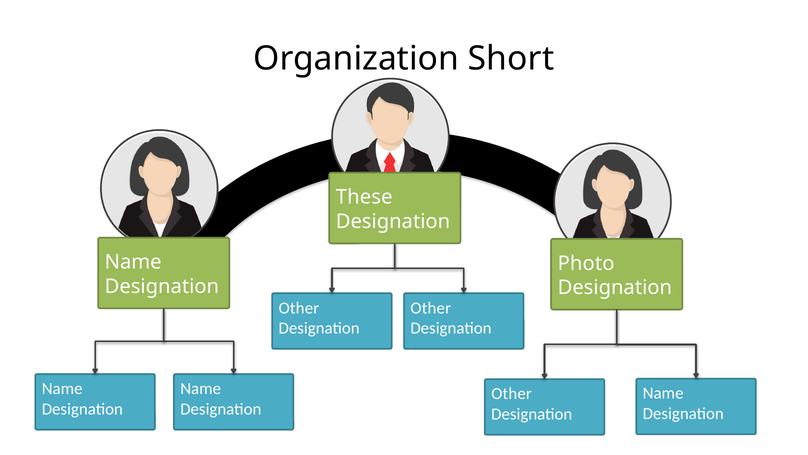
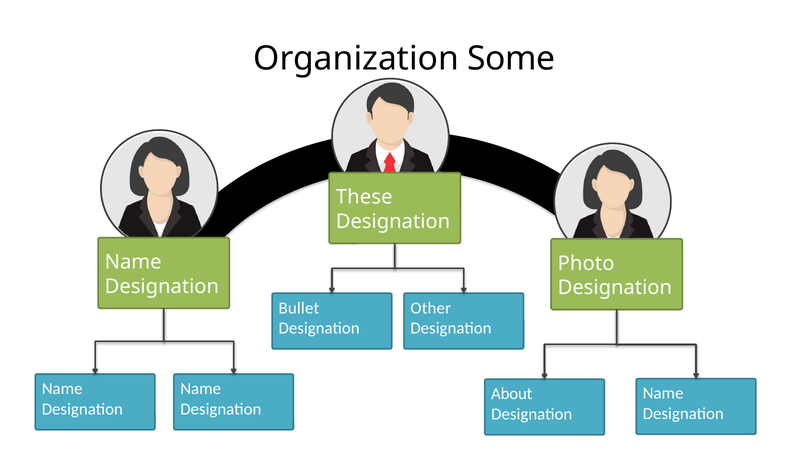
Short: Short -> Some
Other at (299, 308): Other -> Bullet
Other at (512, 393): Other -> About
